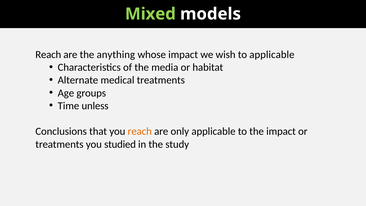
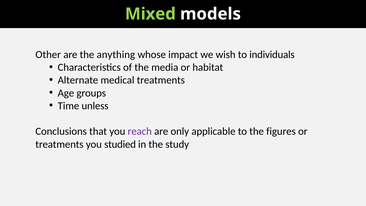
Reach at (48, 54): Reach -> Other
to applicable: applicable -> individuals
reach at (140, 131) colour: orange -> purple
the impact: impact -> figures
